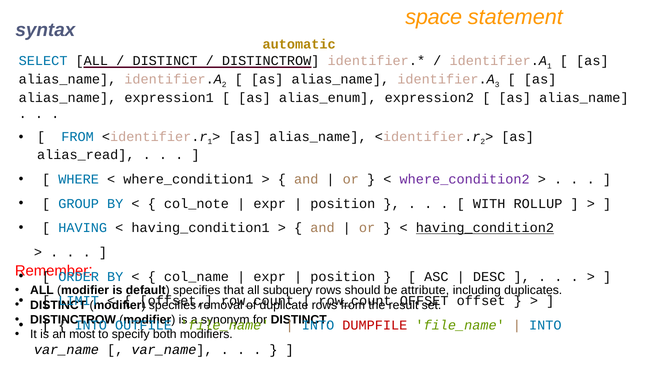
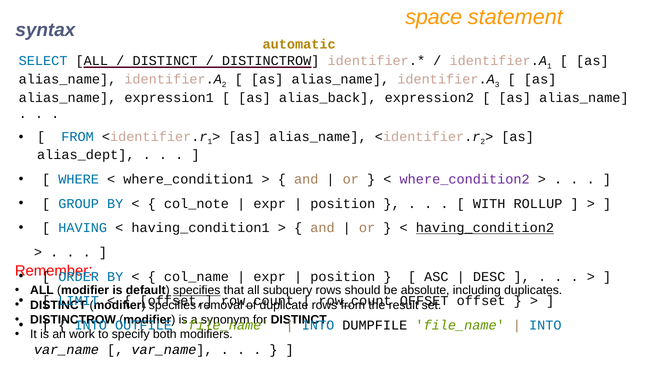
alias_enum: alias_enum -> alias_back
alias_read: alias_read -> alias_dept
specifies at (197, 291) underline: none -> present
attribute: attribute -> absolute
DUMPFILE colour: red -> black
most: most -> work
